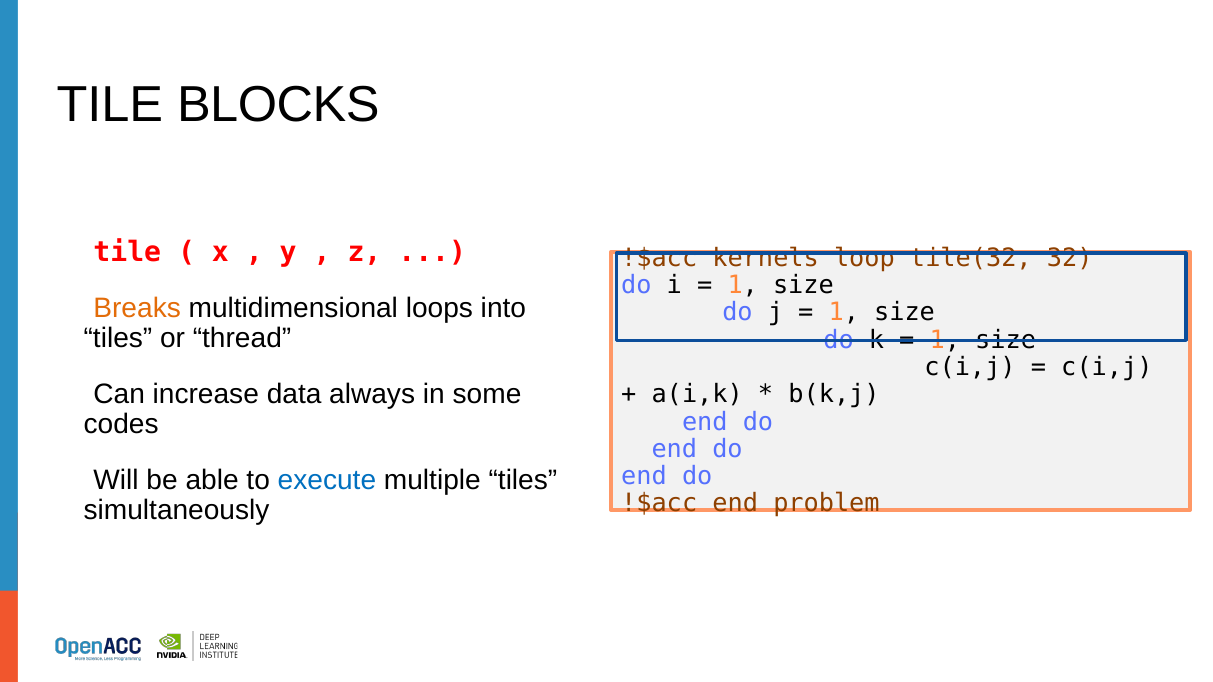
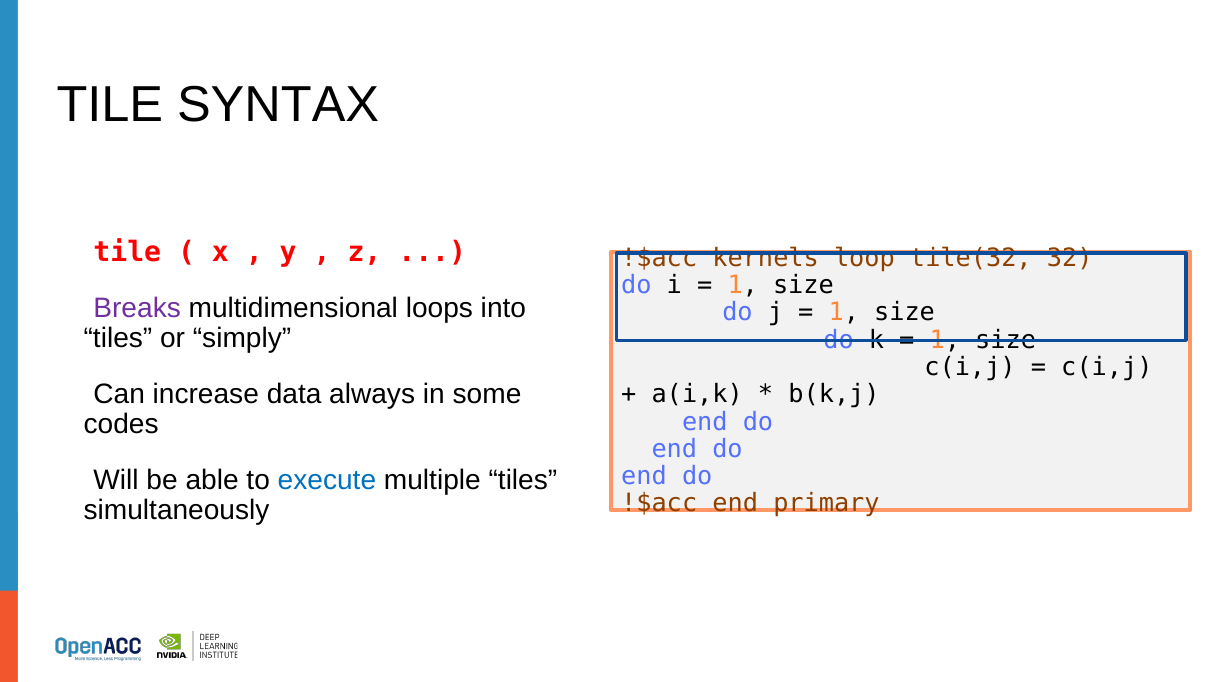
BLOCKS: BLOCKS -> SYNTAX
Breaks colour: orange -> purple
thread: thread -> simply
problem: problem -> primary
